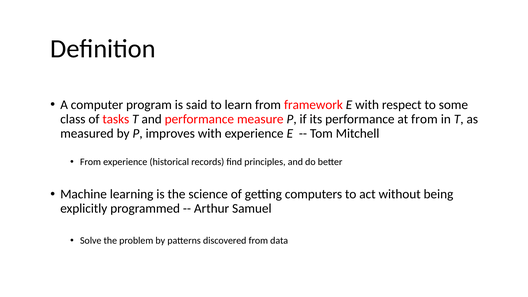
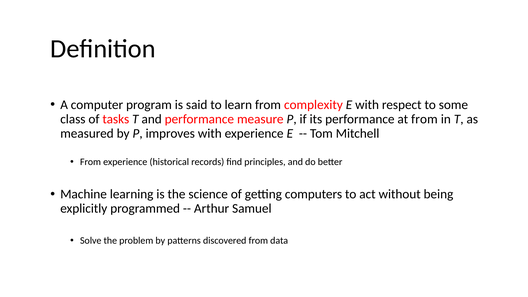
framework: framework -> complexity
